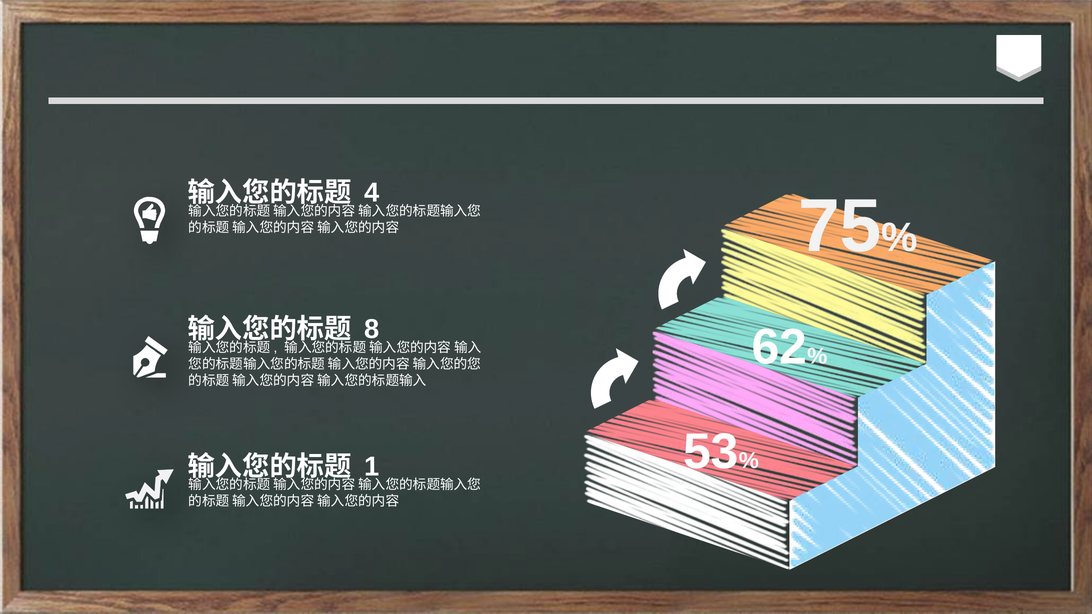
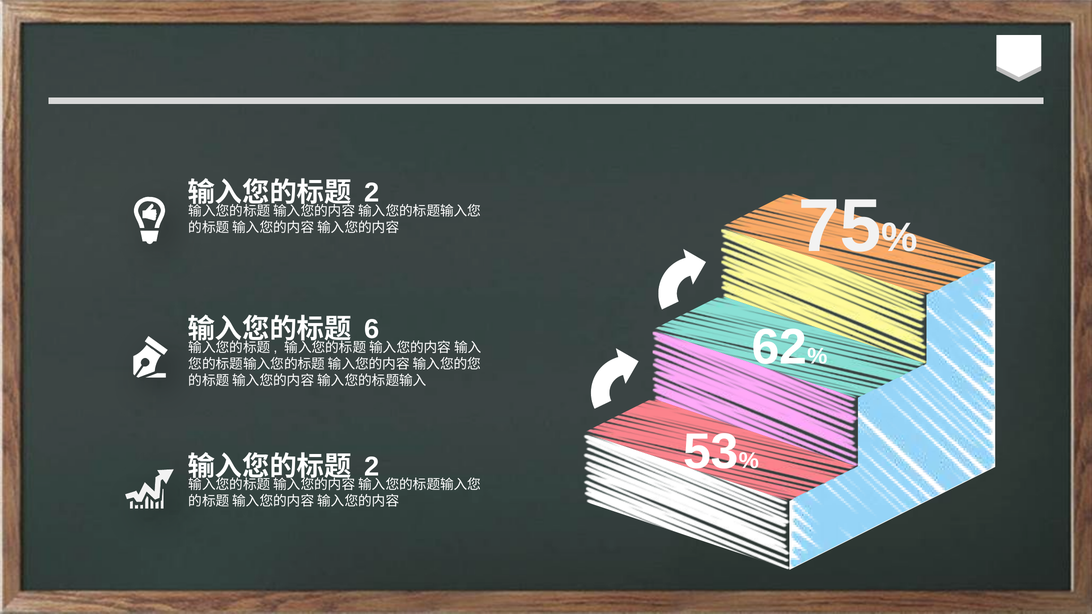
4 at (372, 193): 4 -> 2
8: 8 -> 6
1 at (372, 467): 1 -> 2
